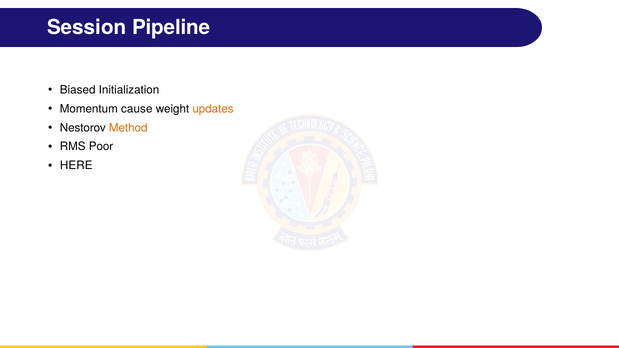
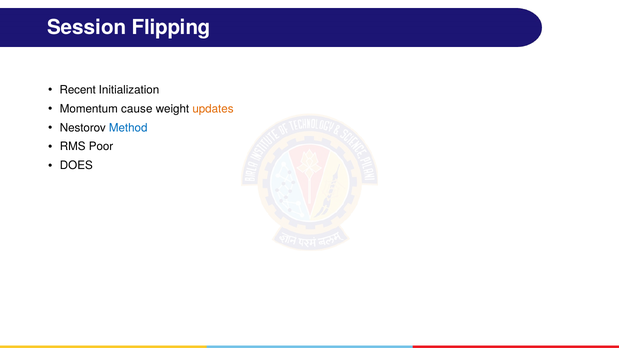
Pipeline: Pipeline -> Flipping
Biased: Biased -> Recent
Method colour: orange -> blue
HERE: HERE -> DOES
